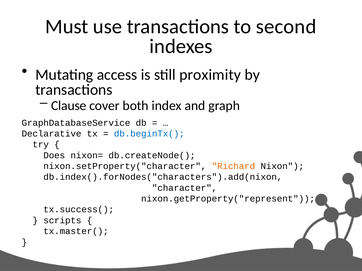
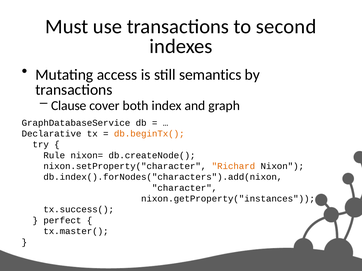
proximity: proximity -> semantics
db.beginTx( colour: blue -> orange
Does: Does -> Rule
nixon.getProperty("represent: nixon.getProperty("represent -> nixon.getProperty("instances
scripts: scripts -> perfect
